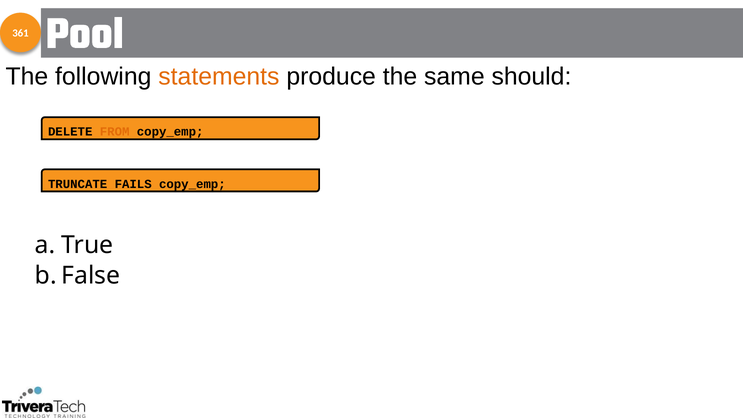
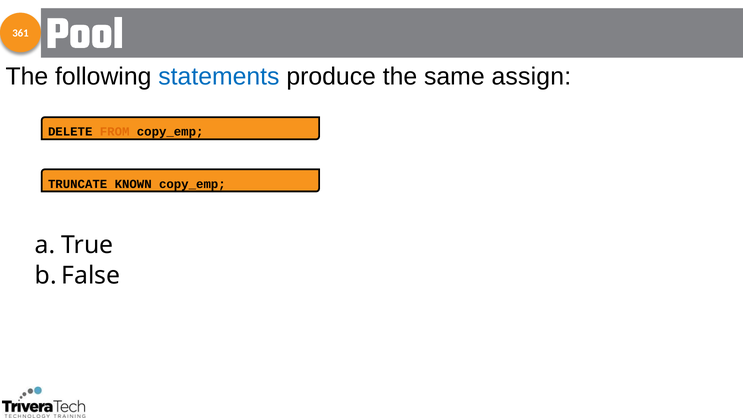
statements colour: orange -> blue
should: should -> assign
FAILS: FAILS -> KNOWN
